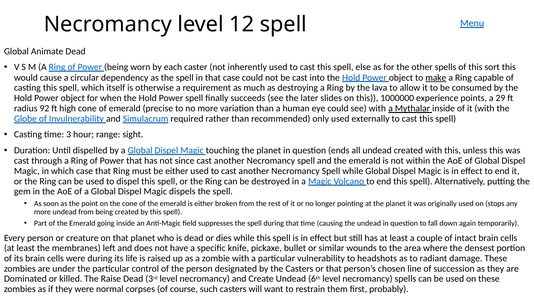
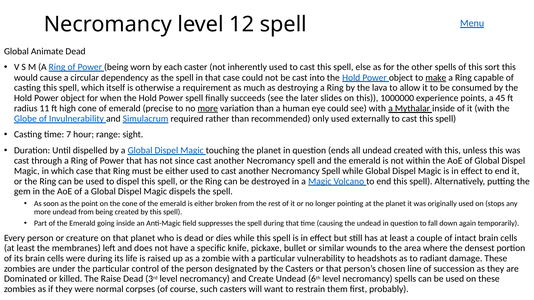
29: 29 -> 45
92: 92 -> 11
more at (208, 108) underline: none -> present
3: 3 -> 7
